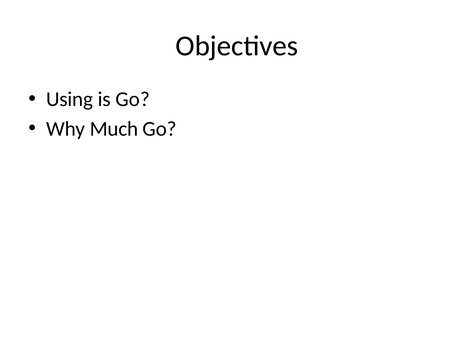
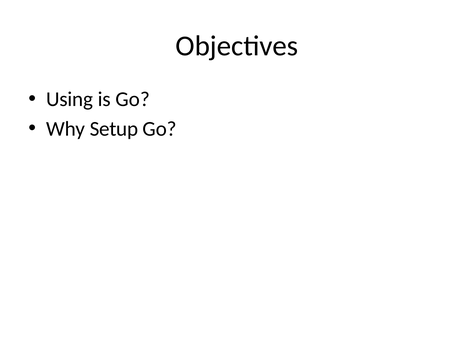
Much: Much -> Setup
